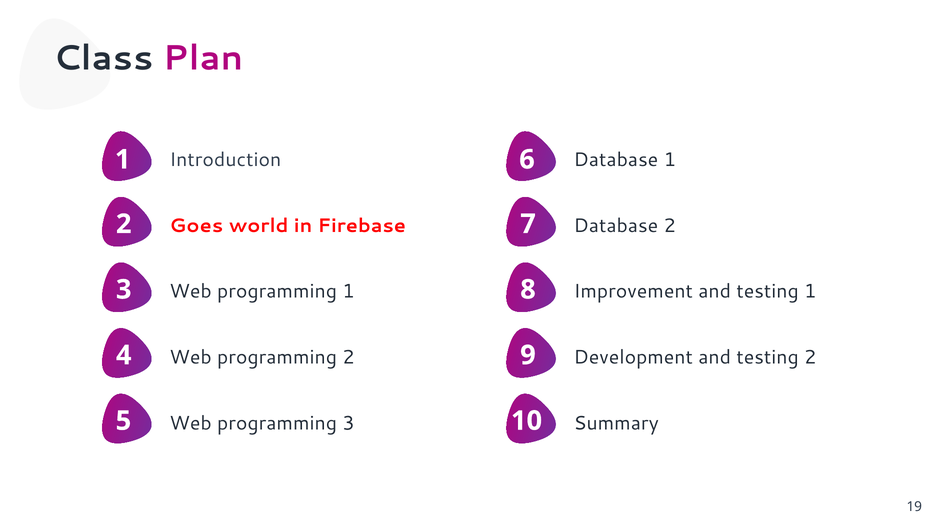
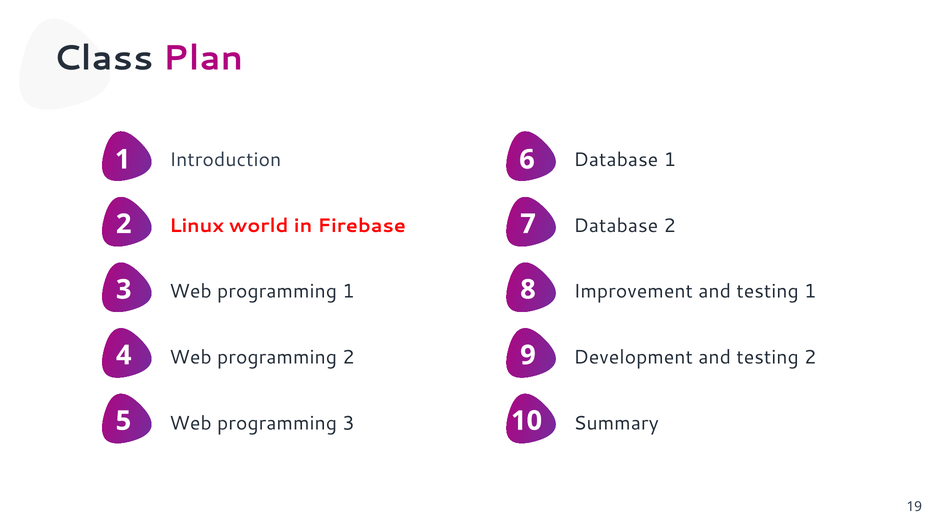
Goes: Goes -> Linux
